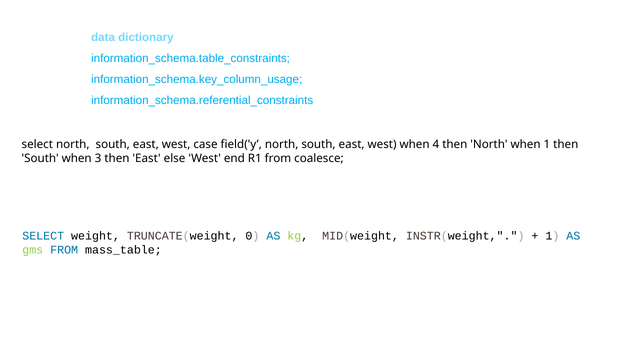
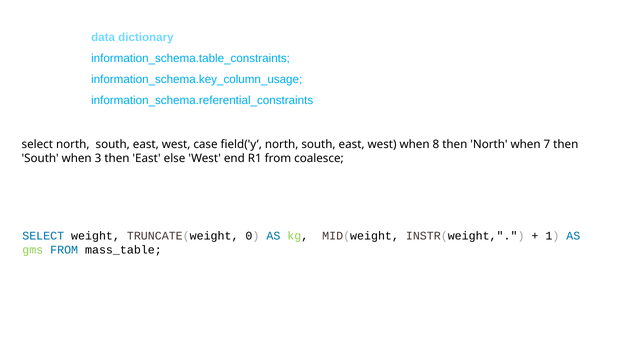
4: 4 -> 8
when 1: 1 -> 7
